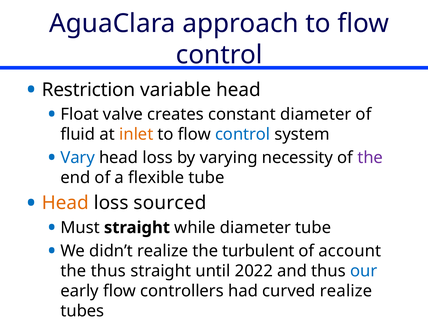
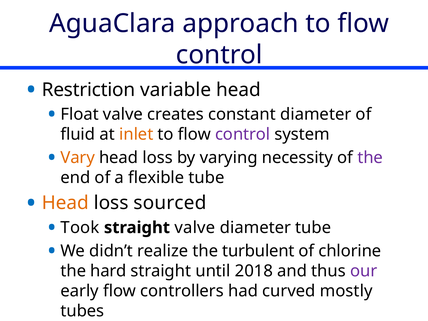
control at (243, 134) colour: blue -> purple
Vary colour: blue -> orange
Must: Must -> Took
straight while: while -> valve
account: account -> chlorine
the thus: thus -> hard
2022: 2022 -> 2018
our colour: blue -> purple
curved realize: realize -> mostly
